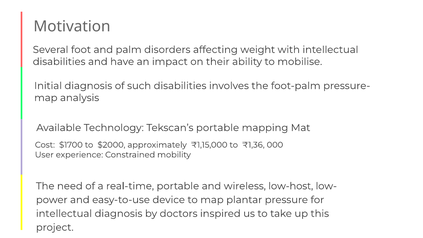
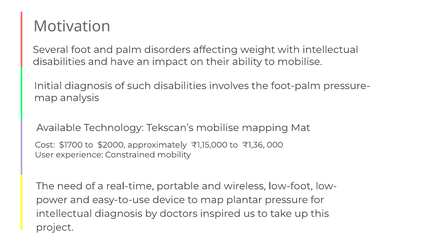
Tekscan’s portable: portable -> mobilise
low-host: low-host -> low-foot
